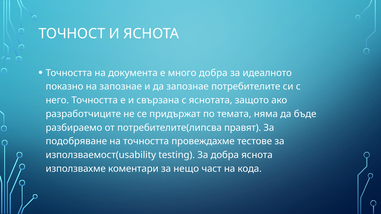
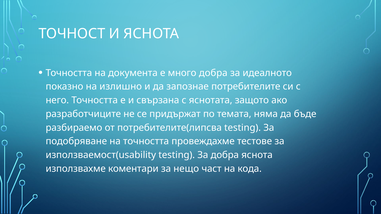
на запознае: запознае -> излишно
потребителите(липсва правят: правят -> testing
